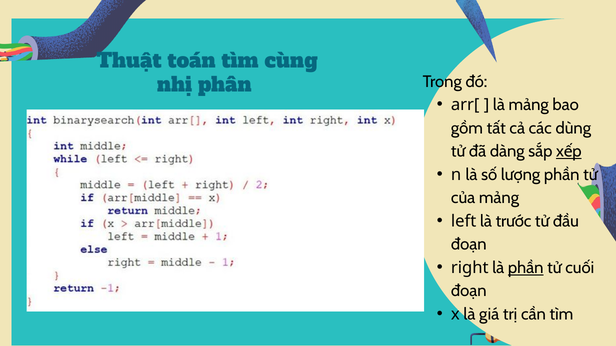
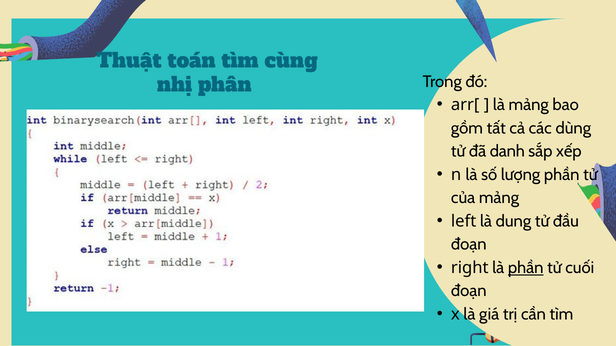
dàng: dàng -> danh
xếp underline: present -> none
trước: trước -> dung
